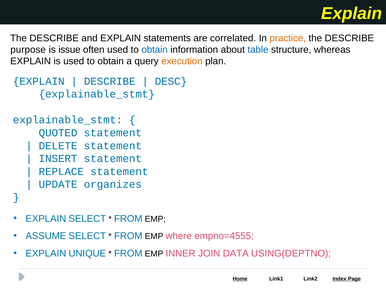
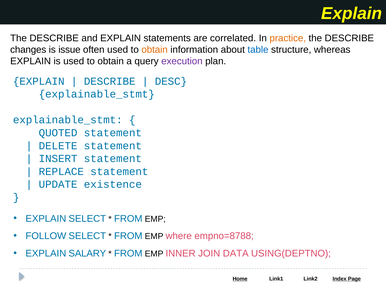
purpose: purpose -> changes
obtain at (155, 50) colour: blue -> orange
execution colour: orange -> purple
organizes: organizes -> existence
ASSUME: ASSUME -> FOLLOW
empno=4555: empno=4555 -> empno=8788
UNIQUE: UNIQUE -> SALARY
